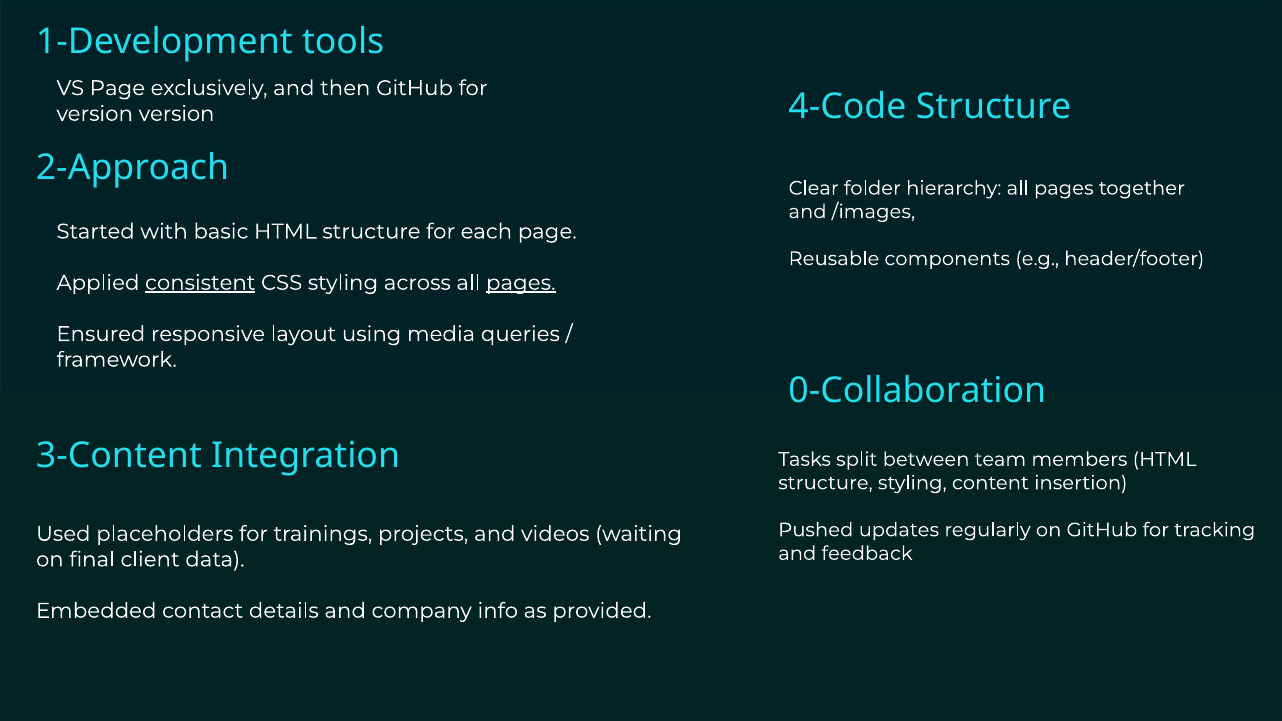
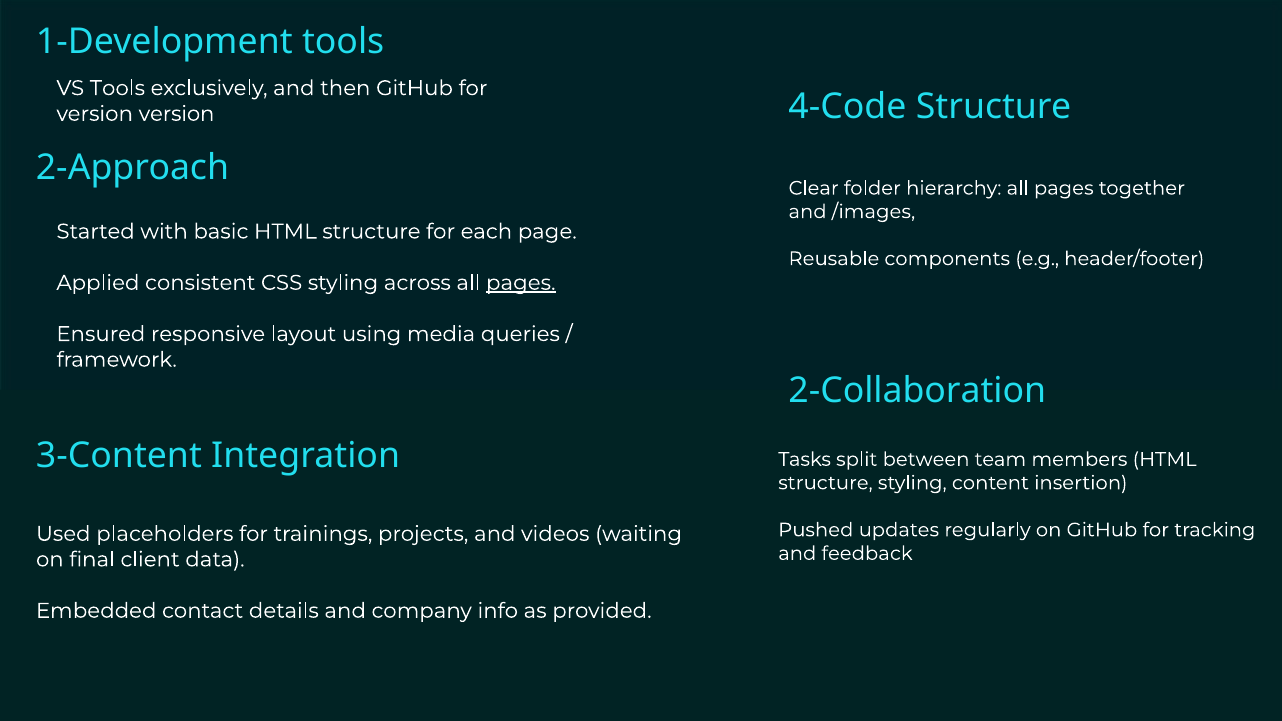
VS Page: Page -> Tools
consistent underline: present -> none
0-Collaboration: 0-Collaboration -> 2-Collaboration
